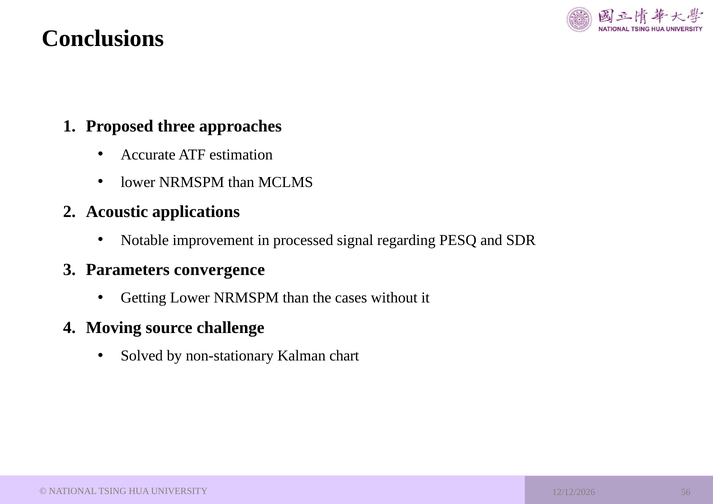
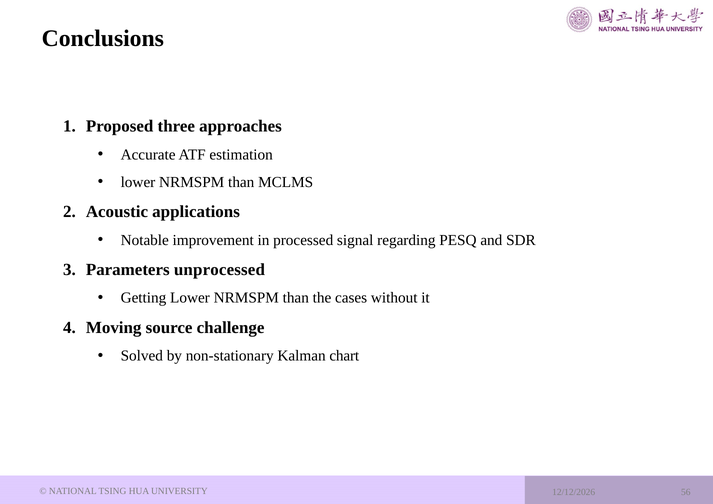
convergence: convergence -> unprocessed
